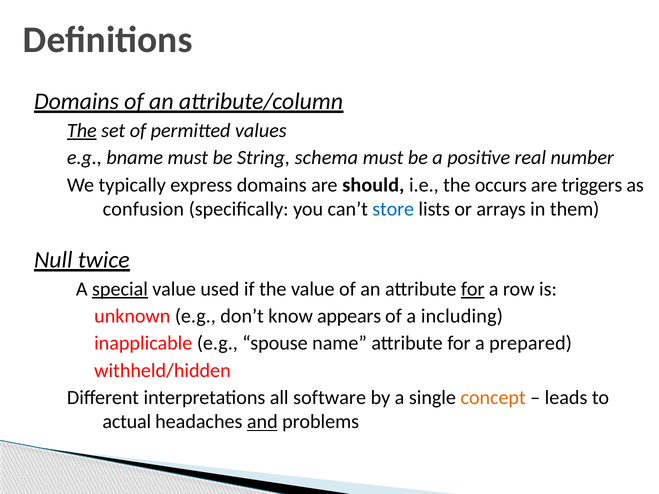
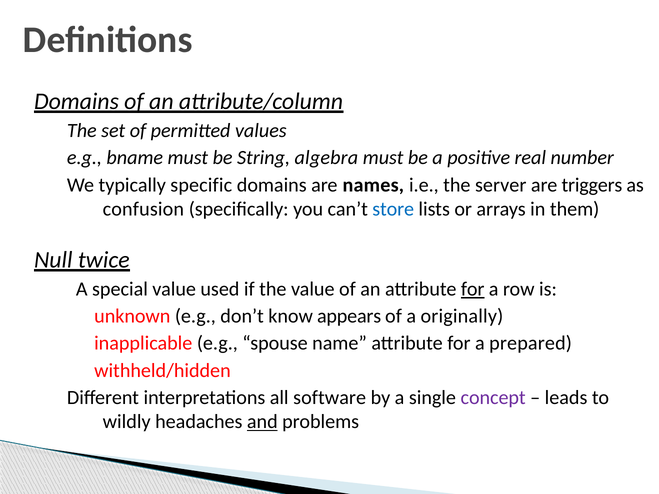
The at (82, 131) underline: present -> none
schema: schema -> algebra
express: express -> specific
should: should -> names
occurs: occurs -> server
special underline: present -> none
including: including -> originally
concept colour: orange -> purple
actual: actual -> wildly
